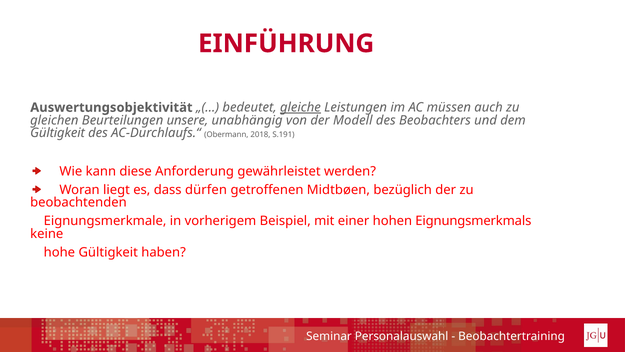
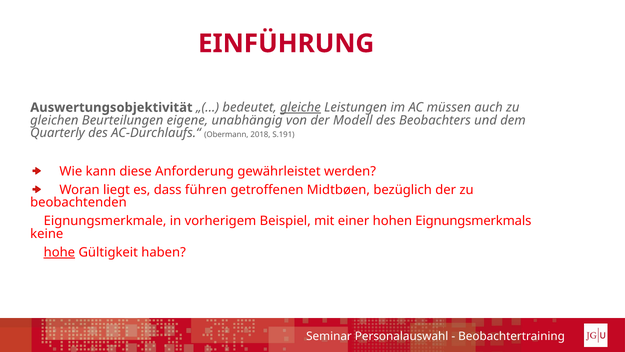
unsere: unsere -> eigene
Gültigkeit at (58, 133): Gültigkeit -> Quarterly
dürfen: dürfen -> führen
hohe underline: none -> present
